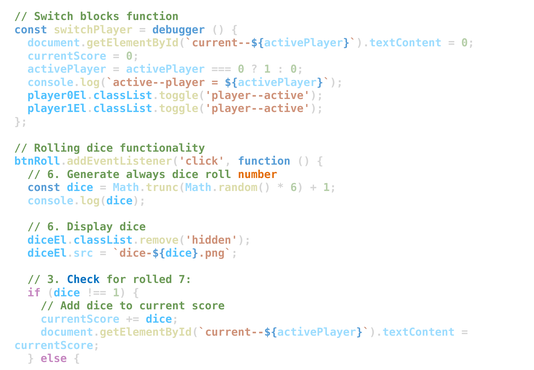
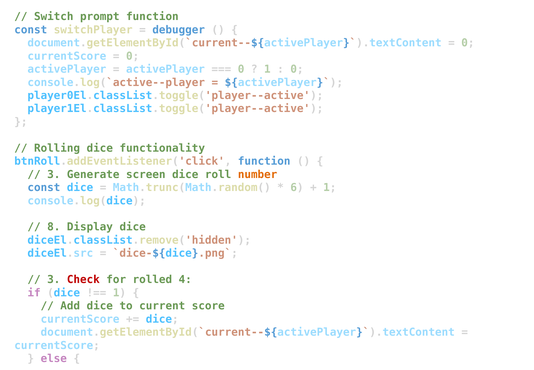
blocks: blocks -> prompt
6 at (54, 174): 6 -> 3
always: always -> screen
6 at (54, 227): 6 -> 8
Check colour: blue -> red
7: 7 -> 4
